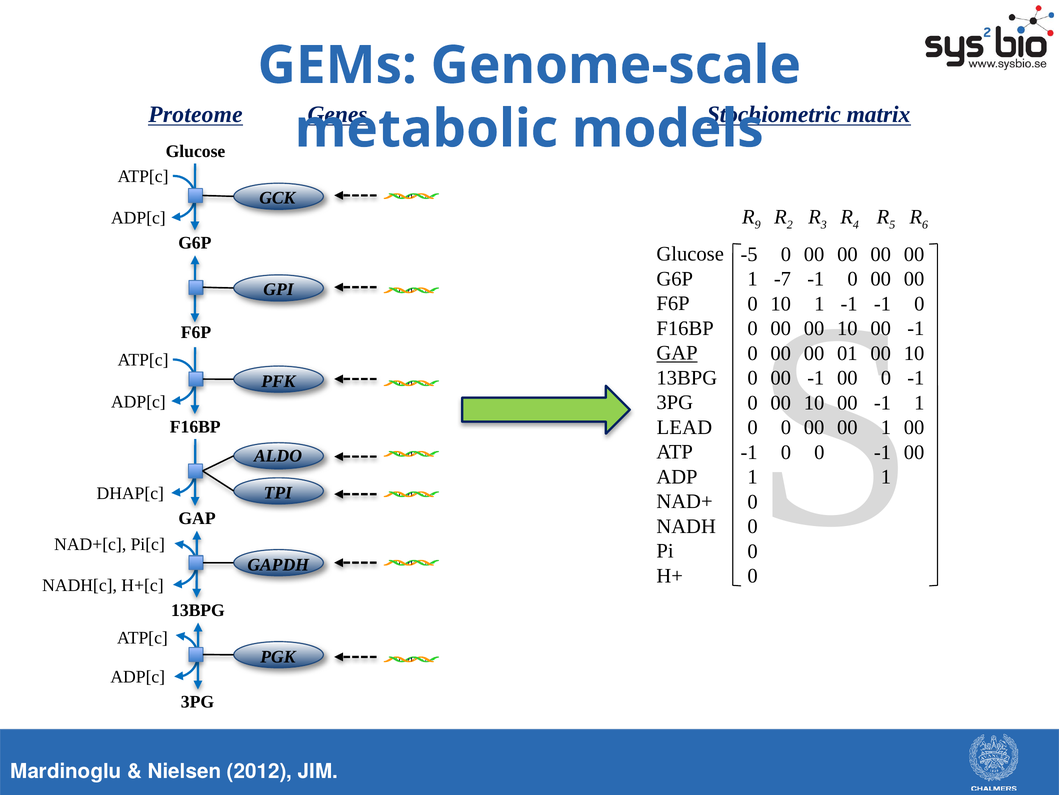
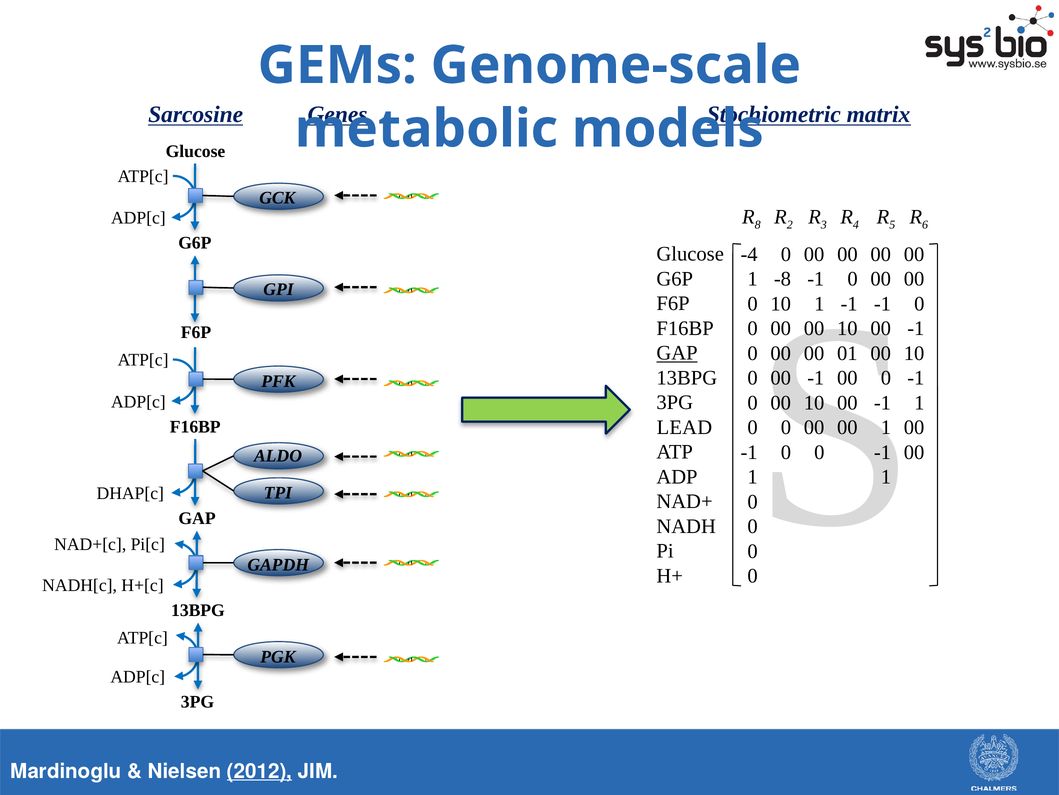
Proteome: Proteome -> Sarcosine
9: 9 -> 8
-5: -5 -> -4
-7: -7 -> -8
2012 underline: none -> present
